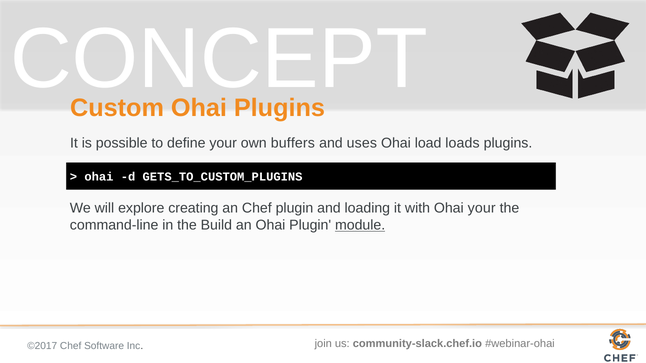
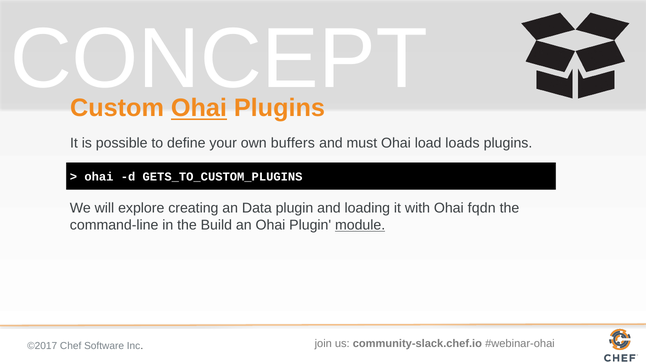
Ohai at (199, 108) underline: none -> present
uses: uses -> must
an Chef: Chef -> Data
Ohai your: your -> fqdn
